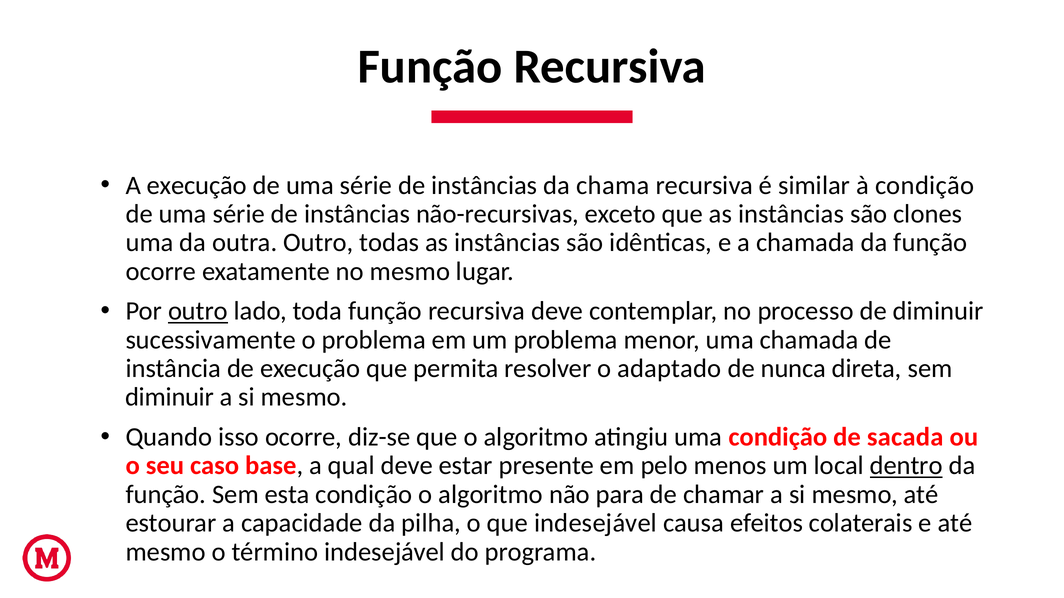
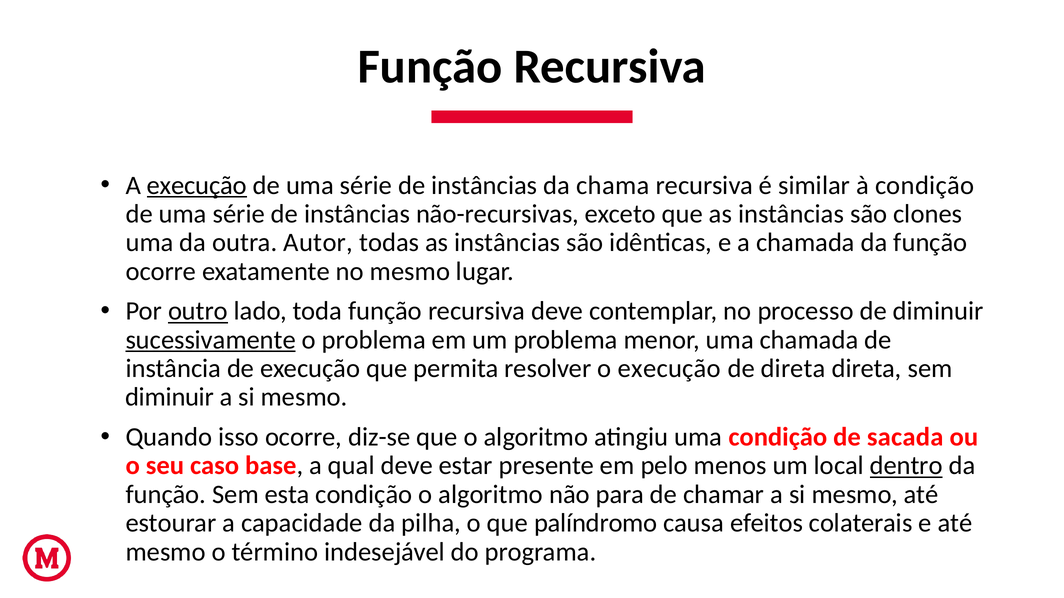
execução at (197, 185) underline: none -> present
outra Outro: Outro -> Autor
sucessivamente underline: none -> present
o adaptado: adaptado -> execução
de nunca: nunca -> direta
que indesejável: indesejável -> palíndromo
